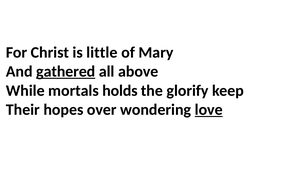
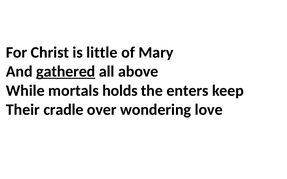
glorify: glorify -> enters
hopes: hopes -> cradle
love underline: present -> none
